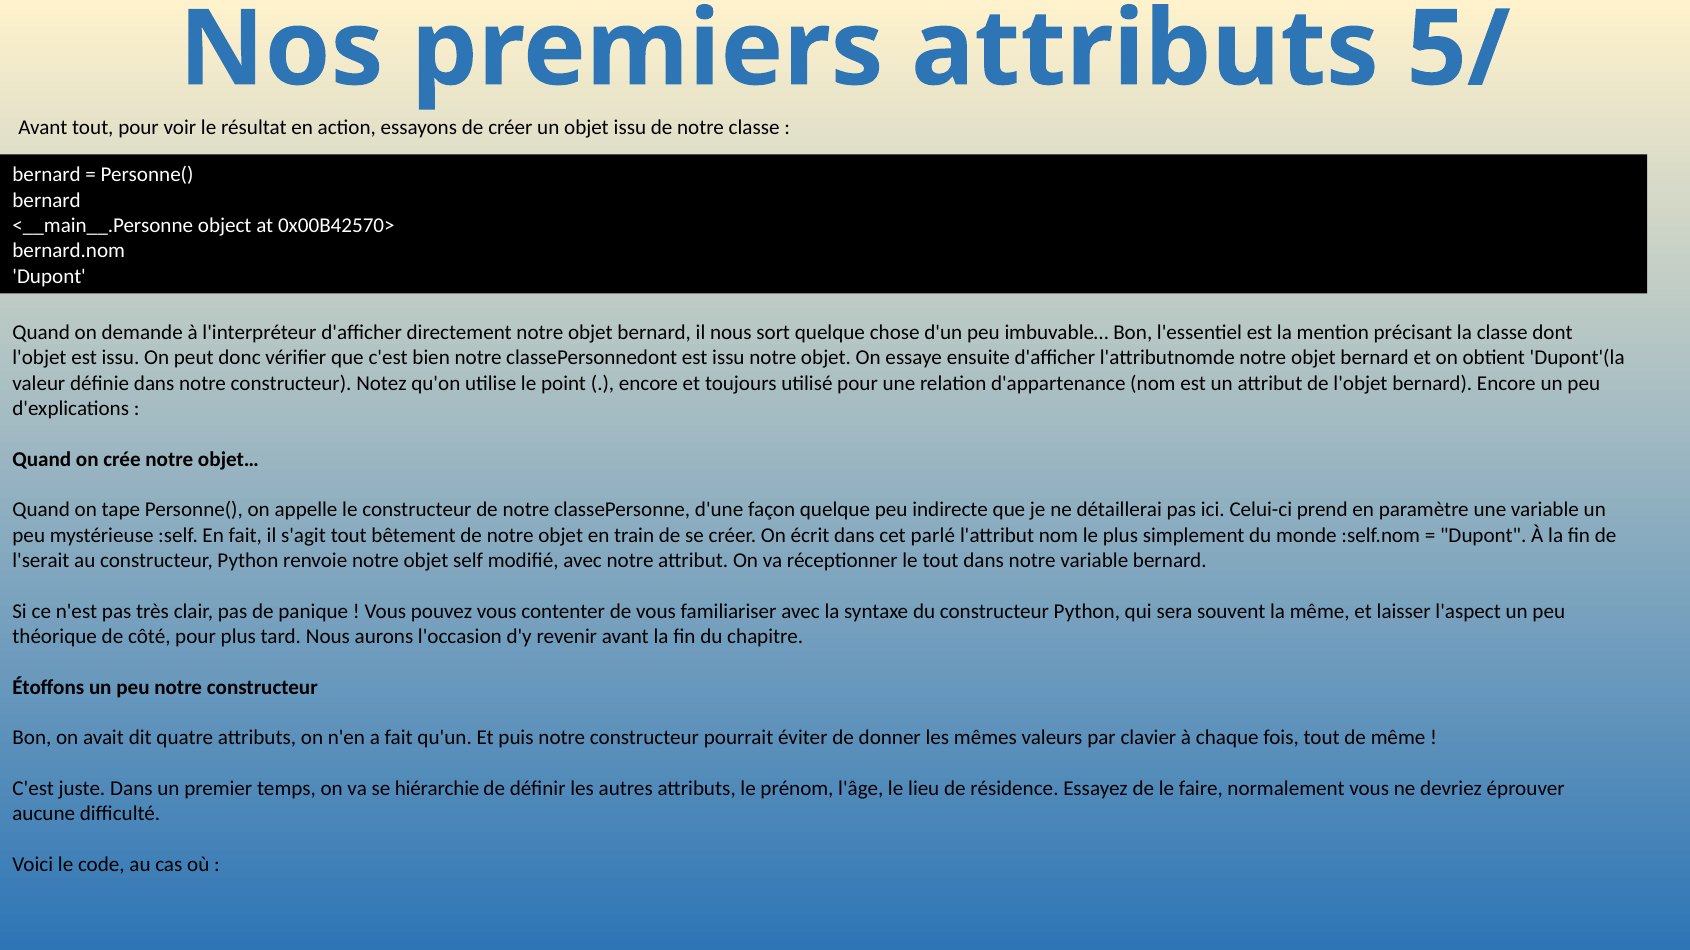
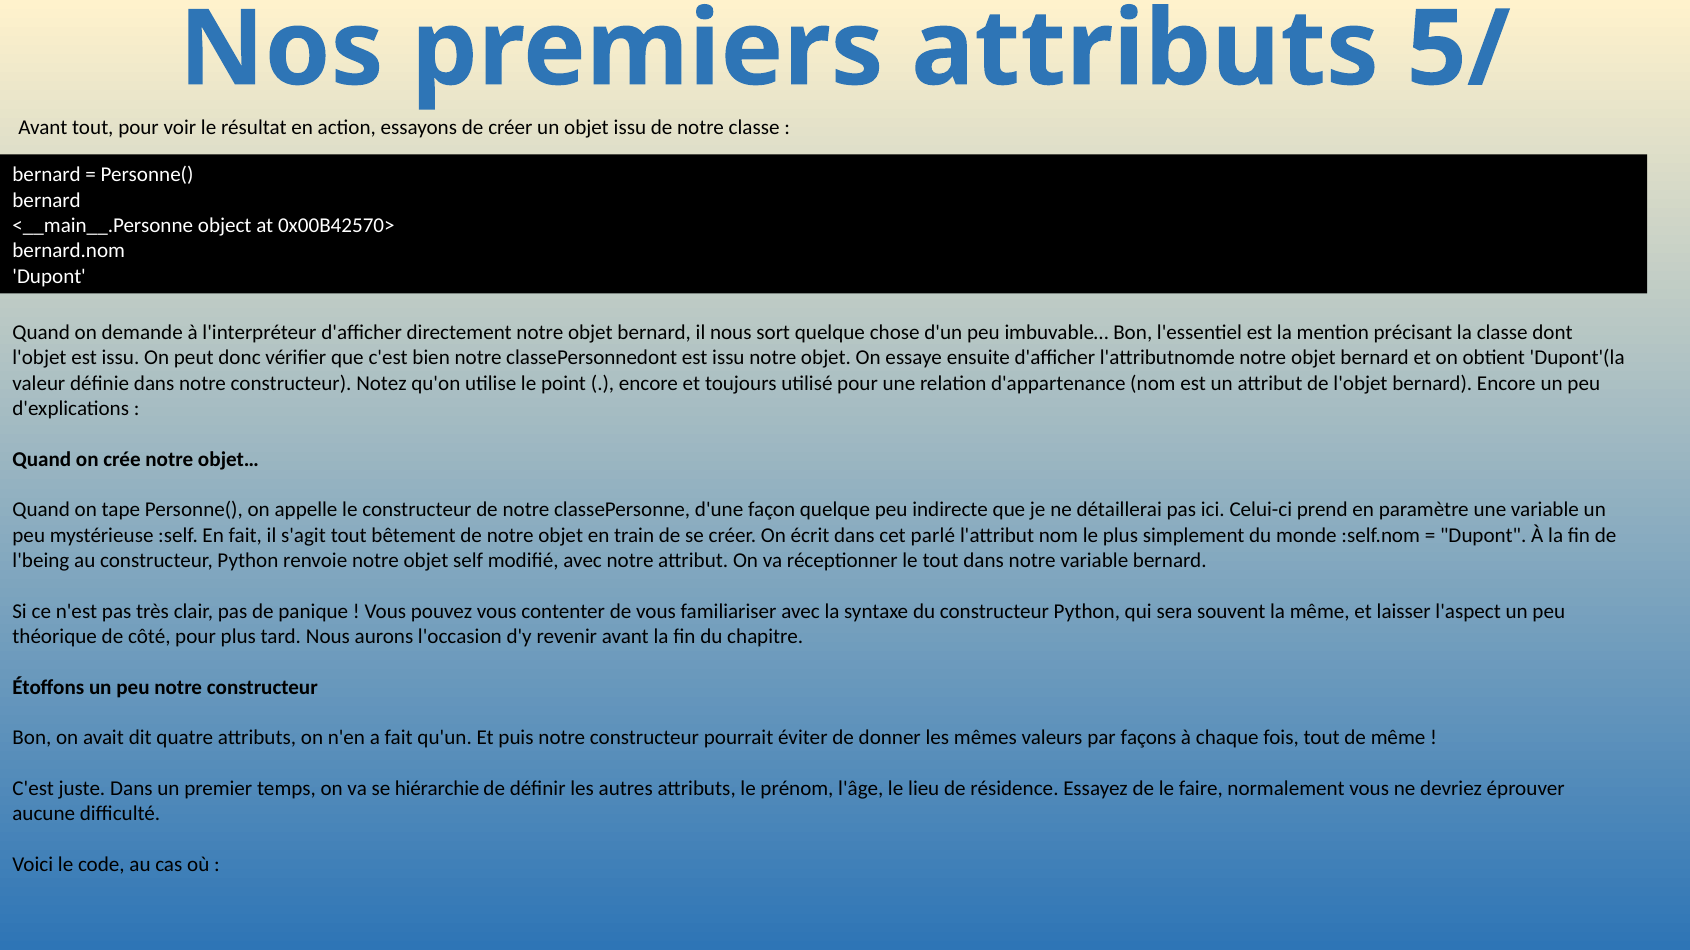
l'serait: l'serait -> l'being
clavier: clavier -> façons
